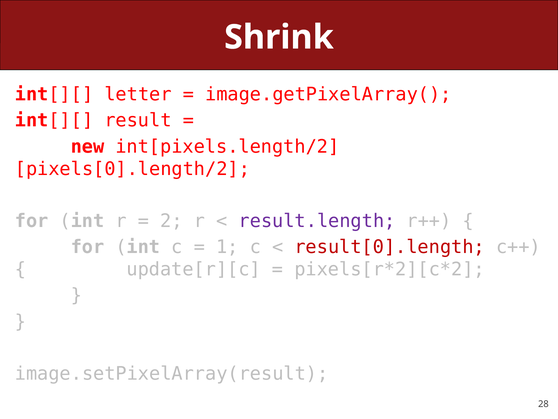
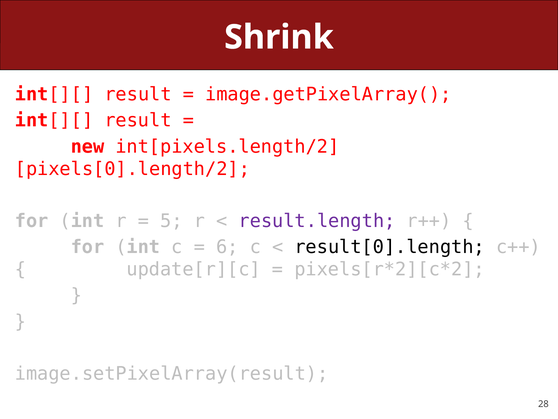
letter at (138, 94): letter -> result
2: 2 -> 5
1: 1 -> 6
result[0].length colour: red -> black
